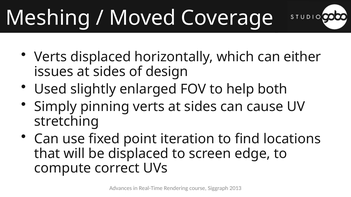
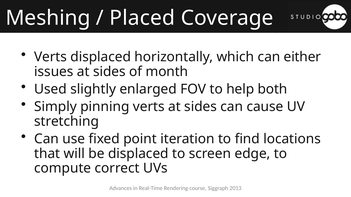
Moved: Moved -> Placed
design: design -> month
